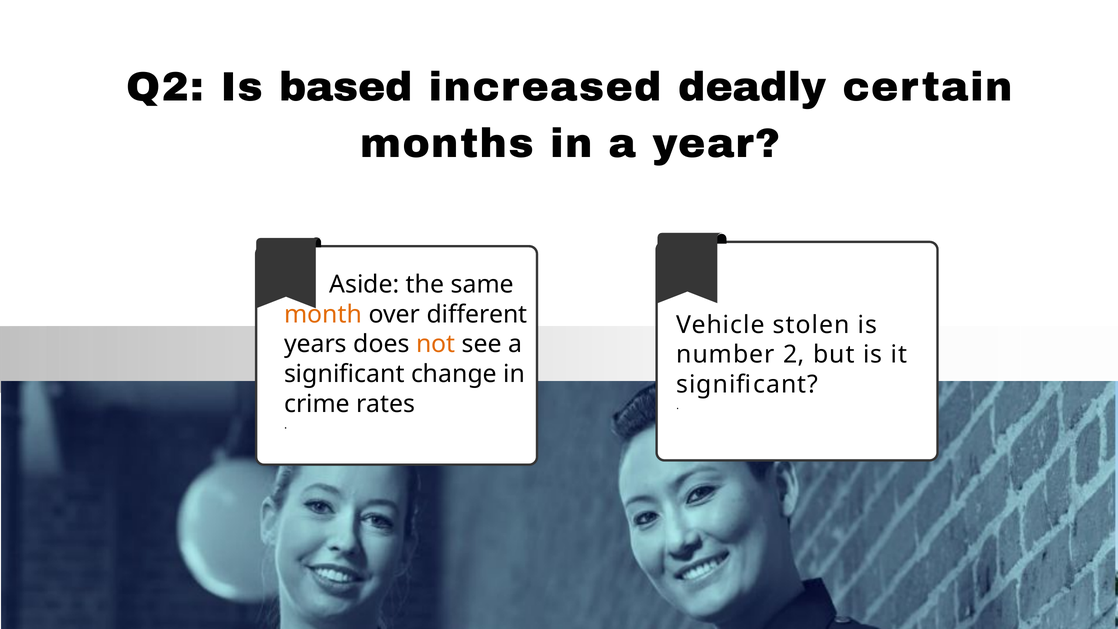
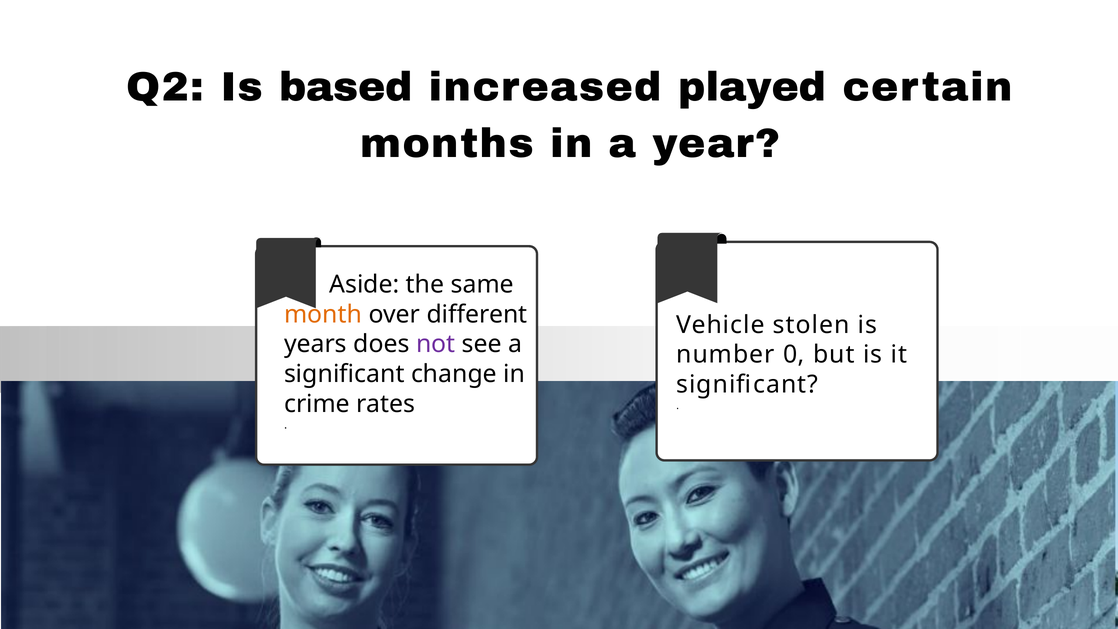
deadly: deadly -> played
not colour: orange -> purple
2: 2 -> 0
